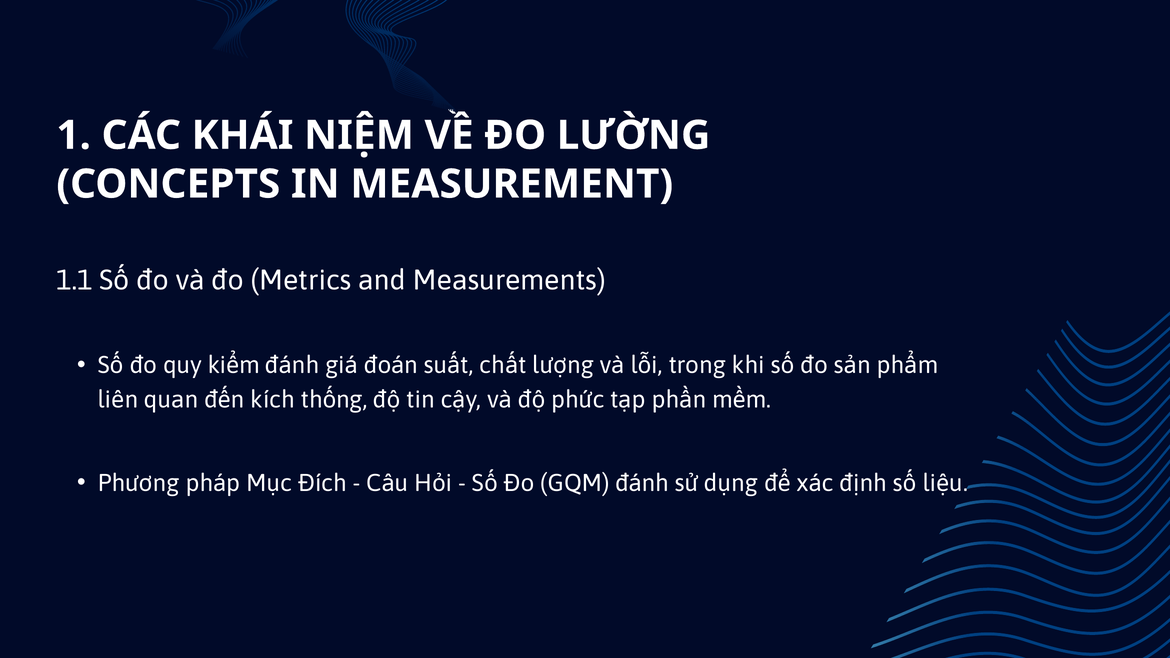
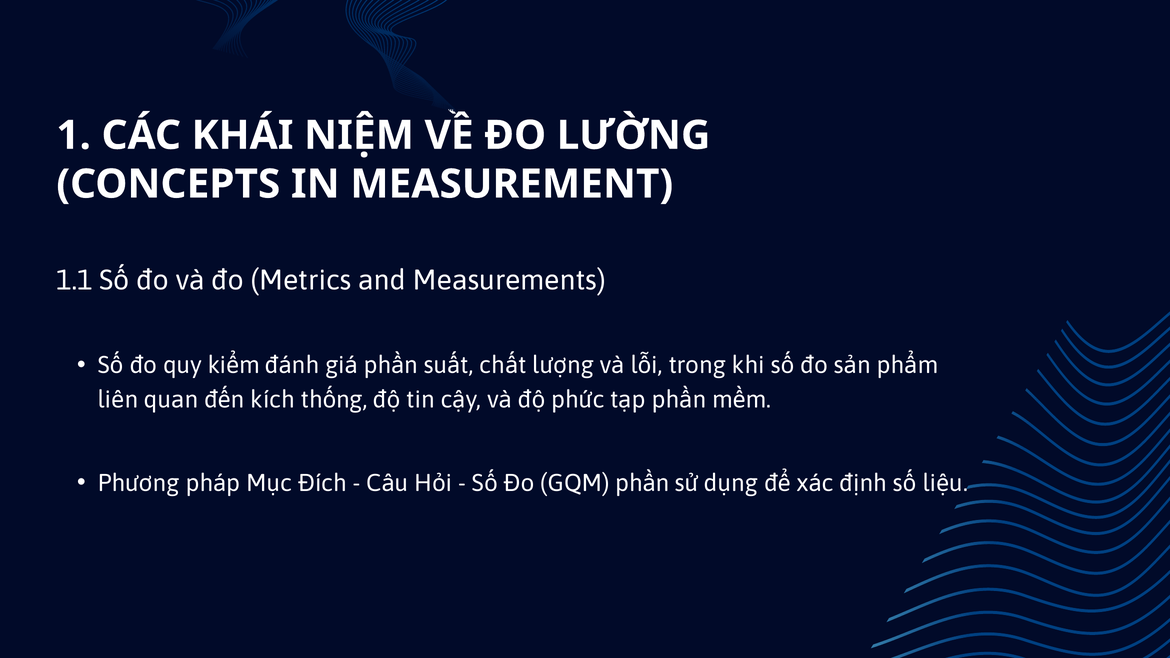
giá đoán: đoán -> phần
GQM đánh: đánh -> phần
